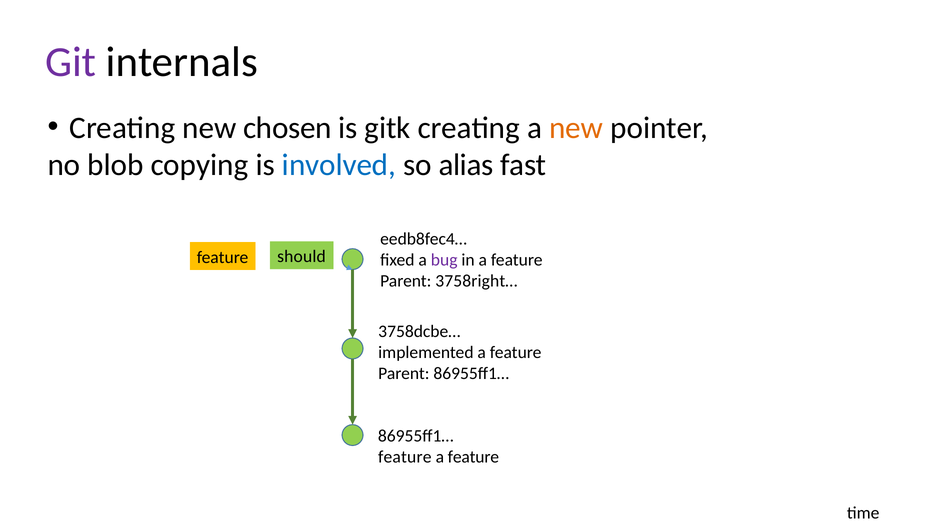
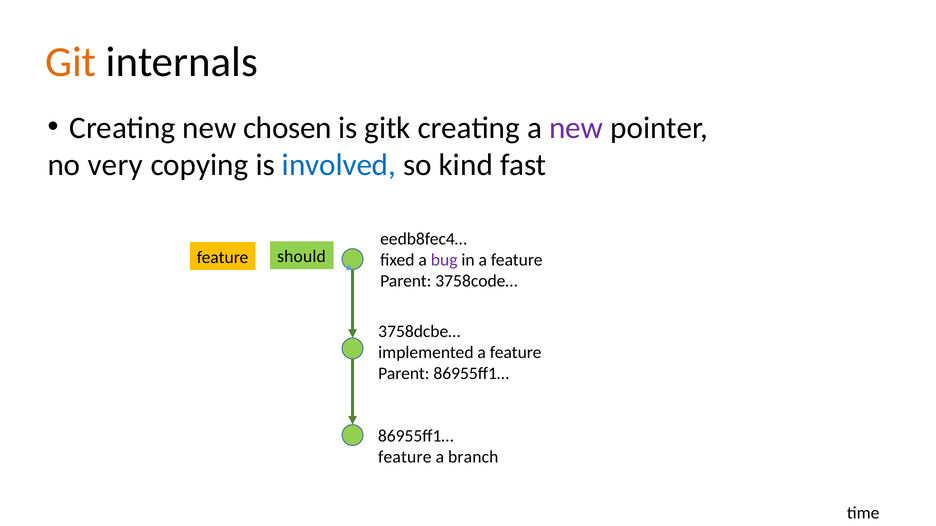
Git colour: purple -> orange
new at (576, 128) colour: orange -> purple
blob: blob -> very
alias: alias -> kind
3758right…: 3758right… -> 3758code…
feature at (473, 457): feature -> branch
